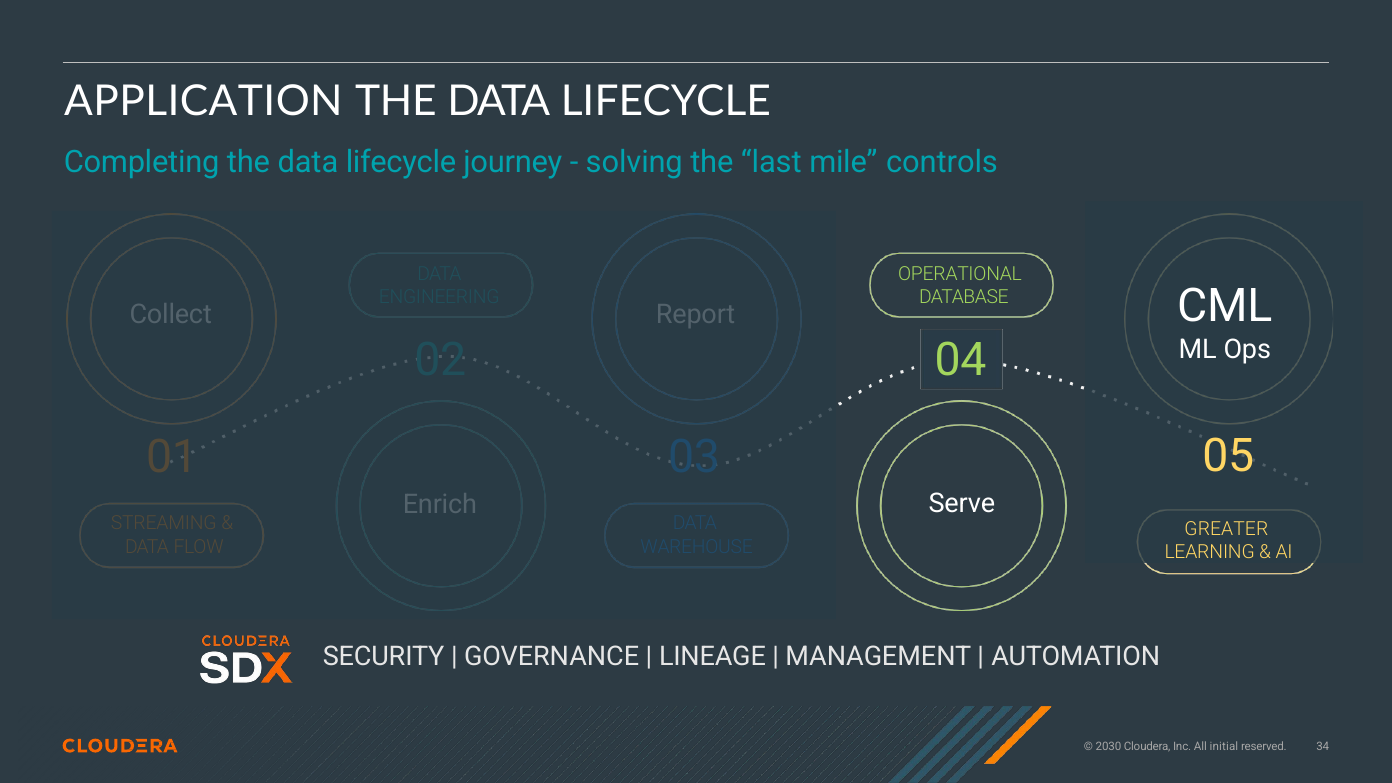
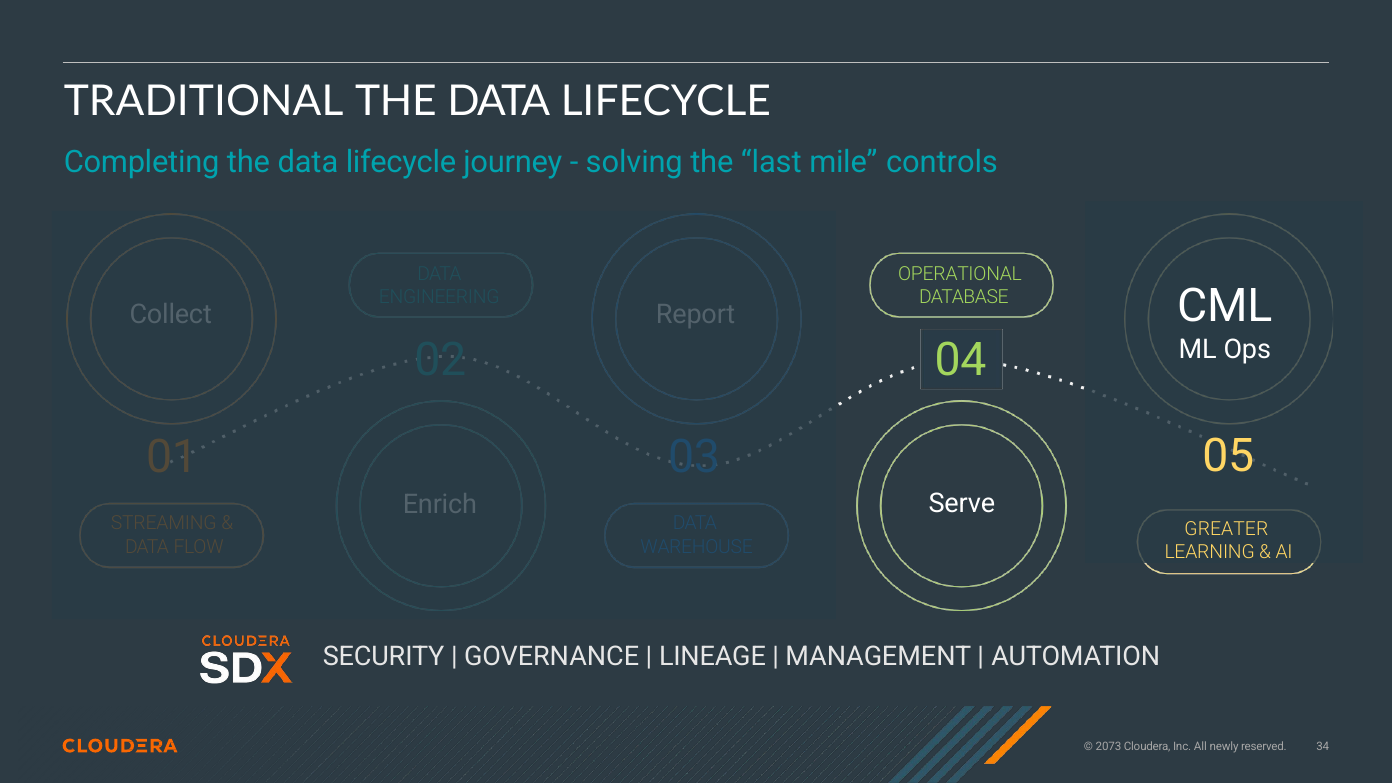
APPLICATION: APPLICATION -> TRADITIONAL
2030: 2030 -> 2073
initial: initial -> newly
